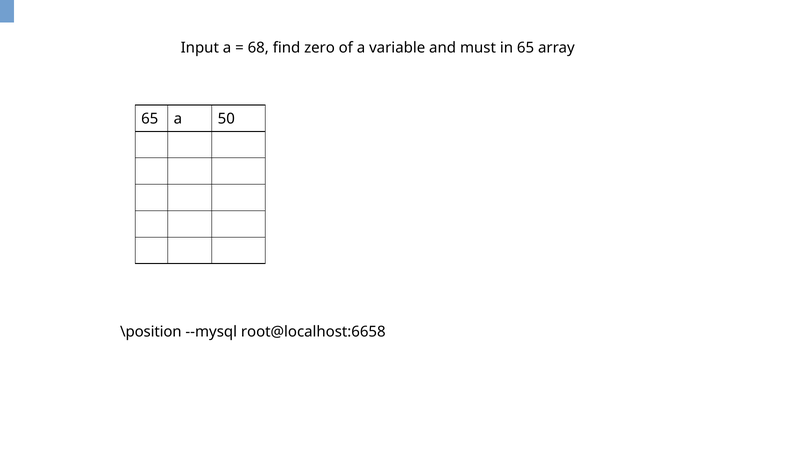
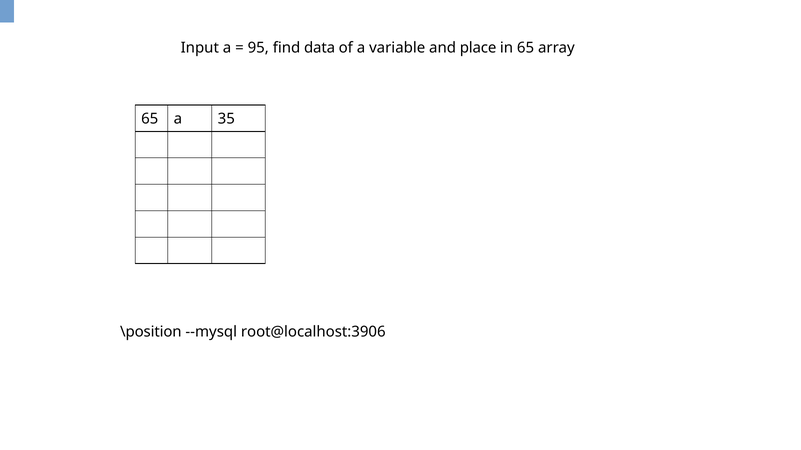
68: 68 -> 95
zero: zero -> data
must: must -> place
50: 50 -> 35
root@localhost:6658: root@localhost:6658 -> root@localhost:3906
